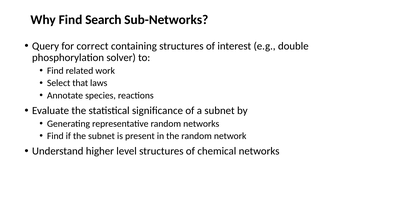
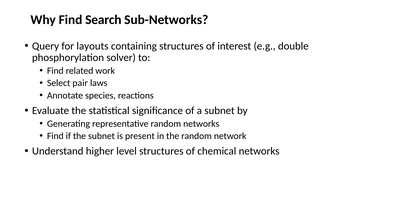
correct: correct -> layouts
that: that -> pair
